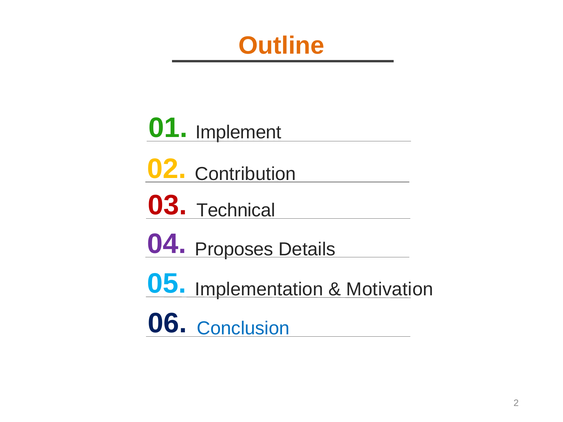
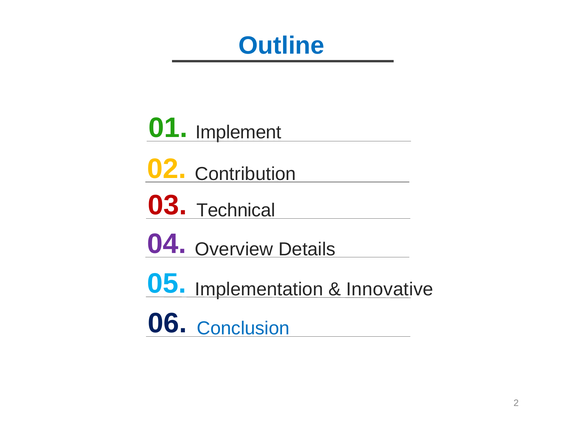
Outline colour: orange -> blue
Proposes: Proposes -> Overview
Motivation: Motivation -> Innovative
